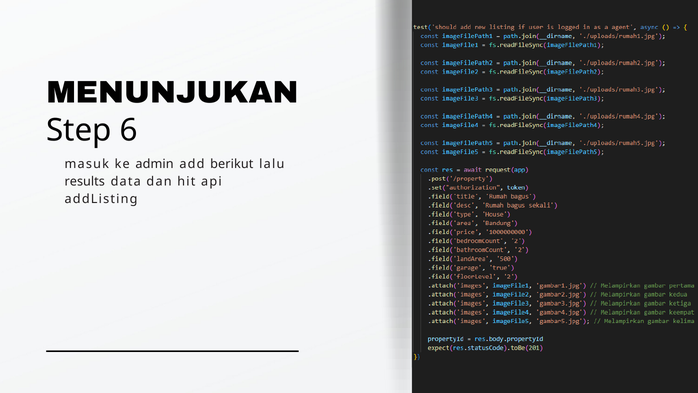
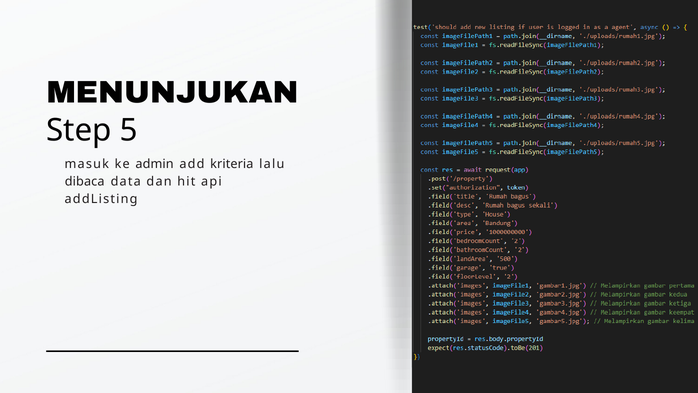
6: 6 -> 5
berikut: berikut -> kriteria
results: results -> dibaca
